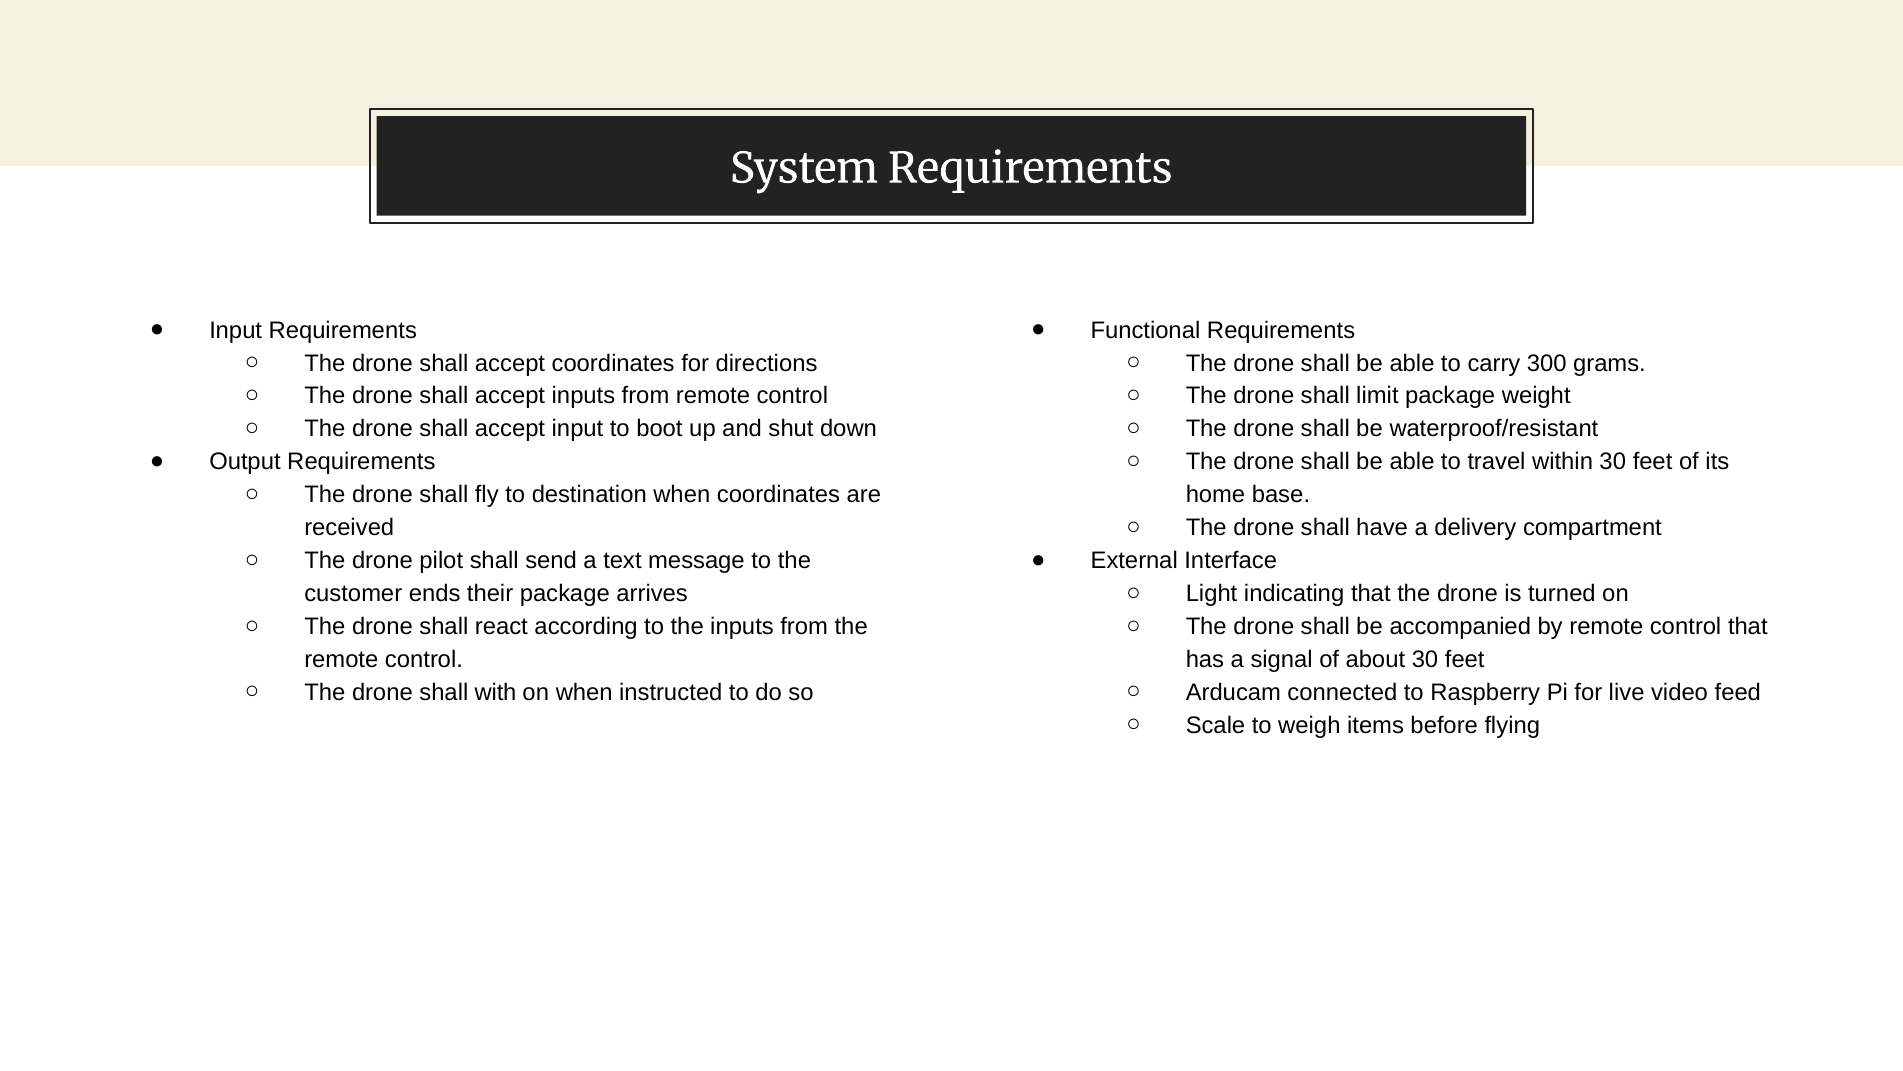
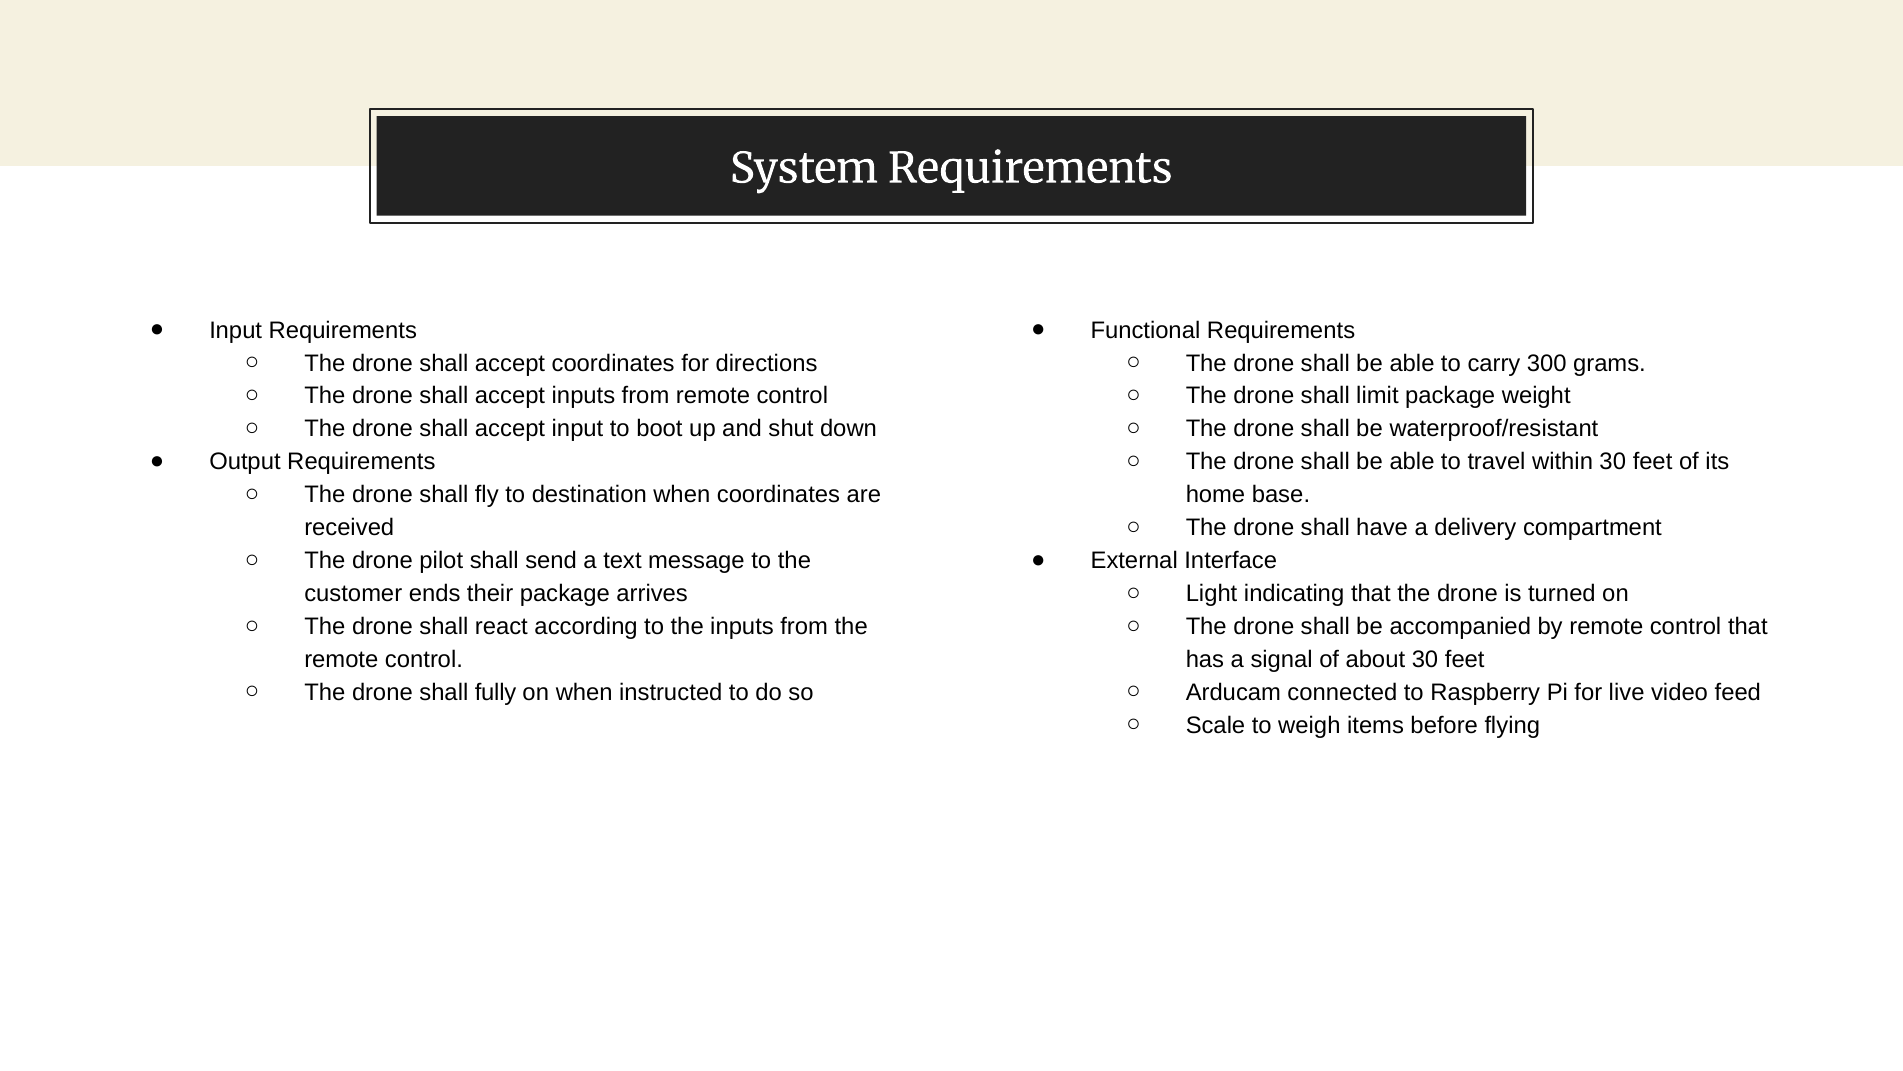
with: with -> fully
